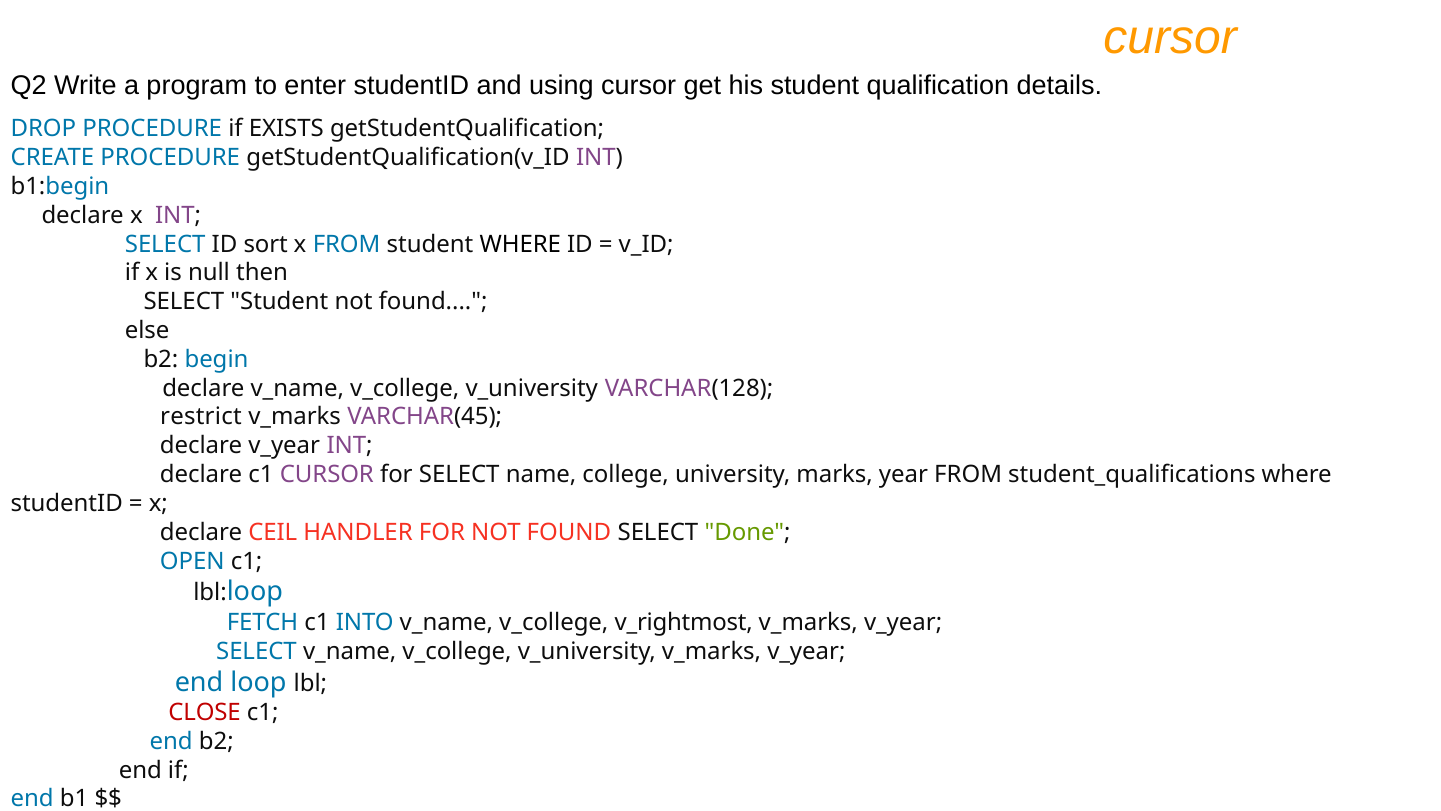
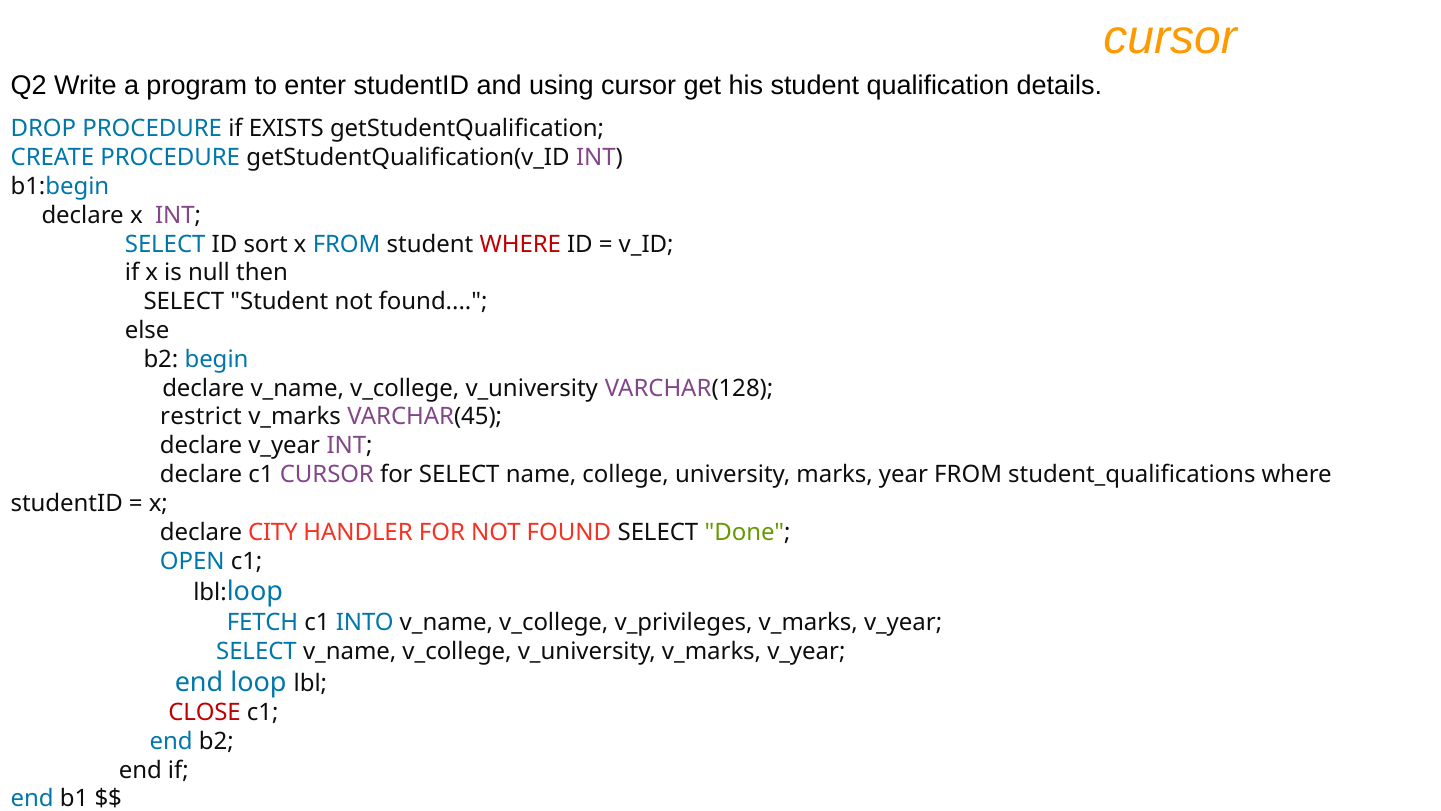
WHERE at (520, 244) colour: black -> red
CEIL: CEIL -> CITY
v_rightmost: v_rightmost -> v_privileges
